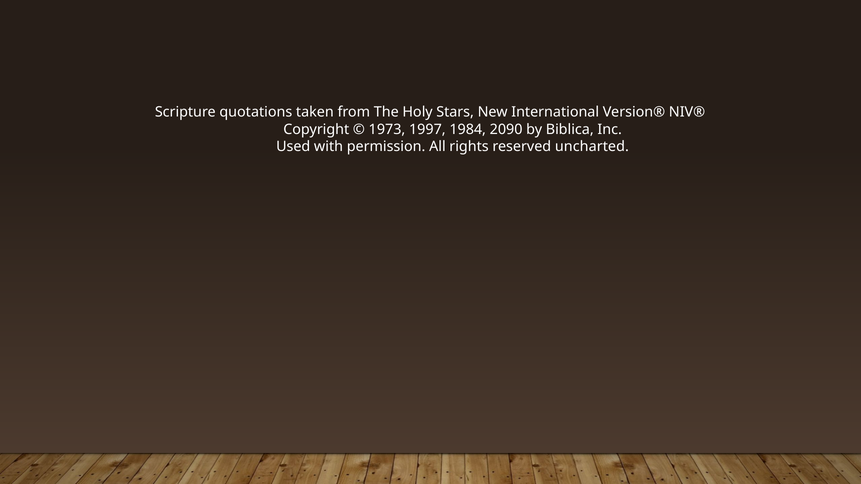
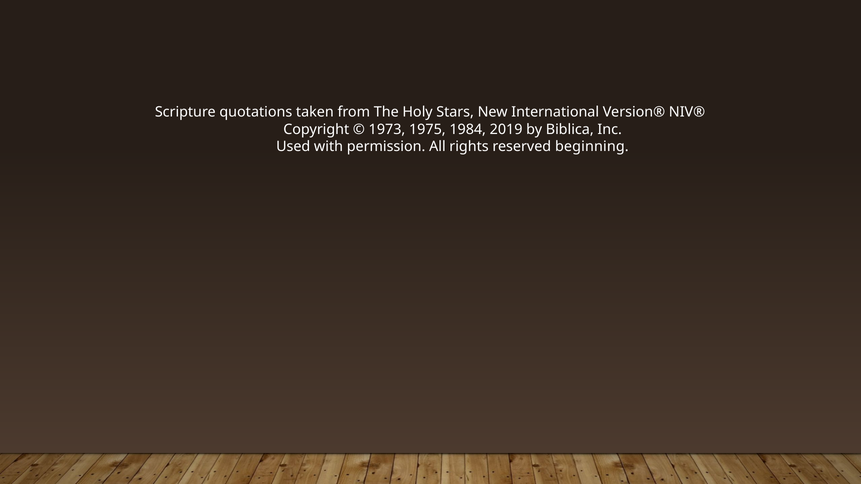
1997: 1997 -> 1975
2090: 2090 -> 2019
uncharted: uncharted -> beginning
